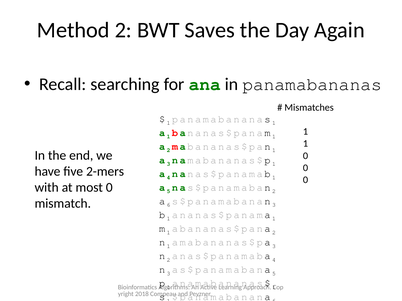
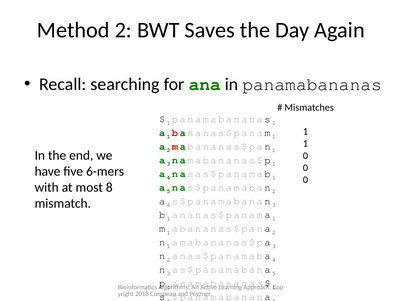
2-mers: 2-mers -> 6-mers
most 0: 0 -> 8
